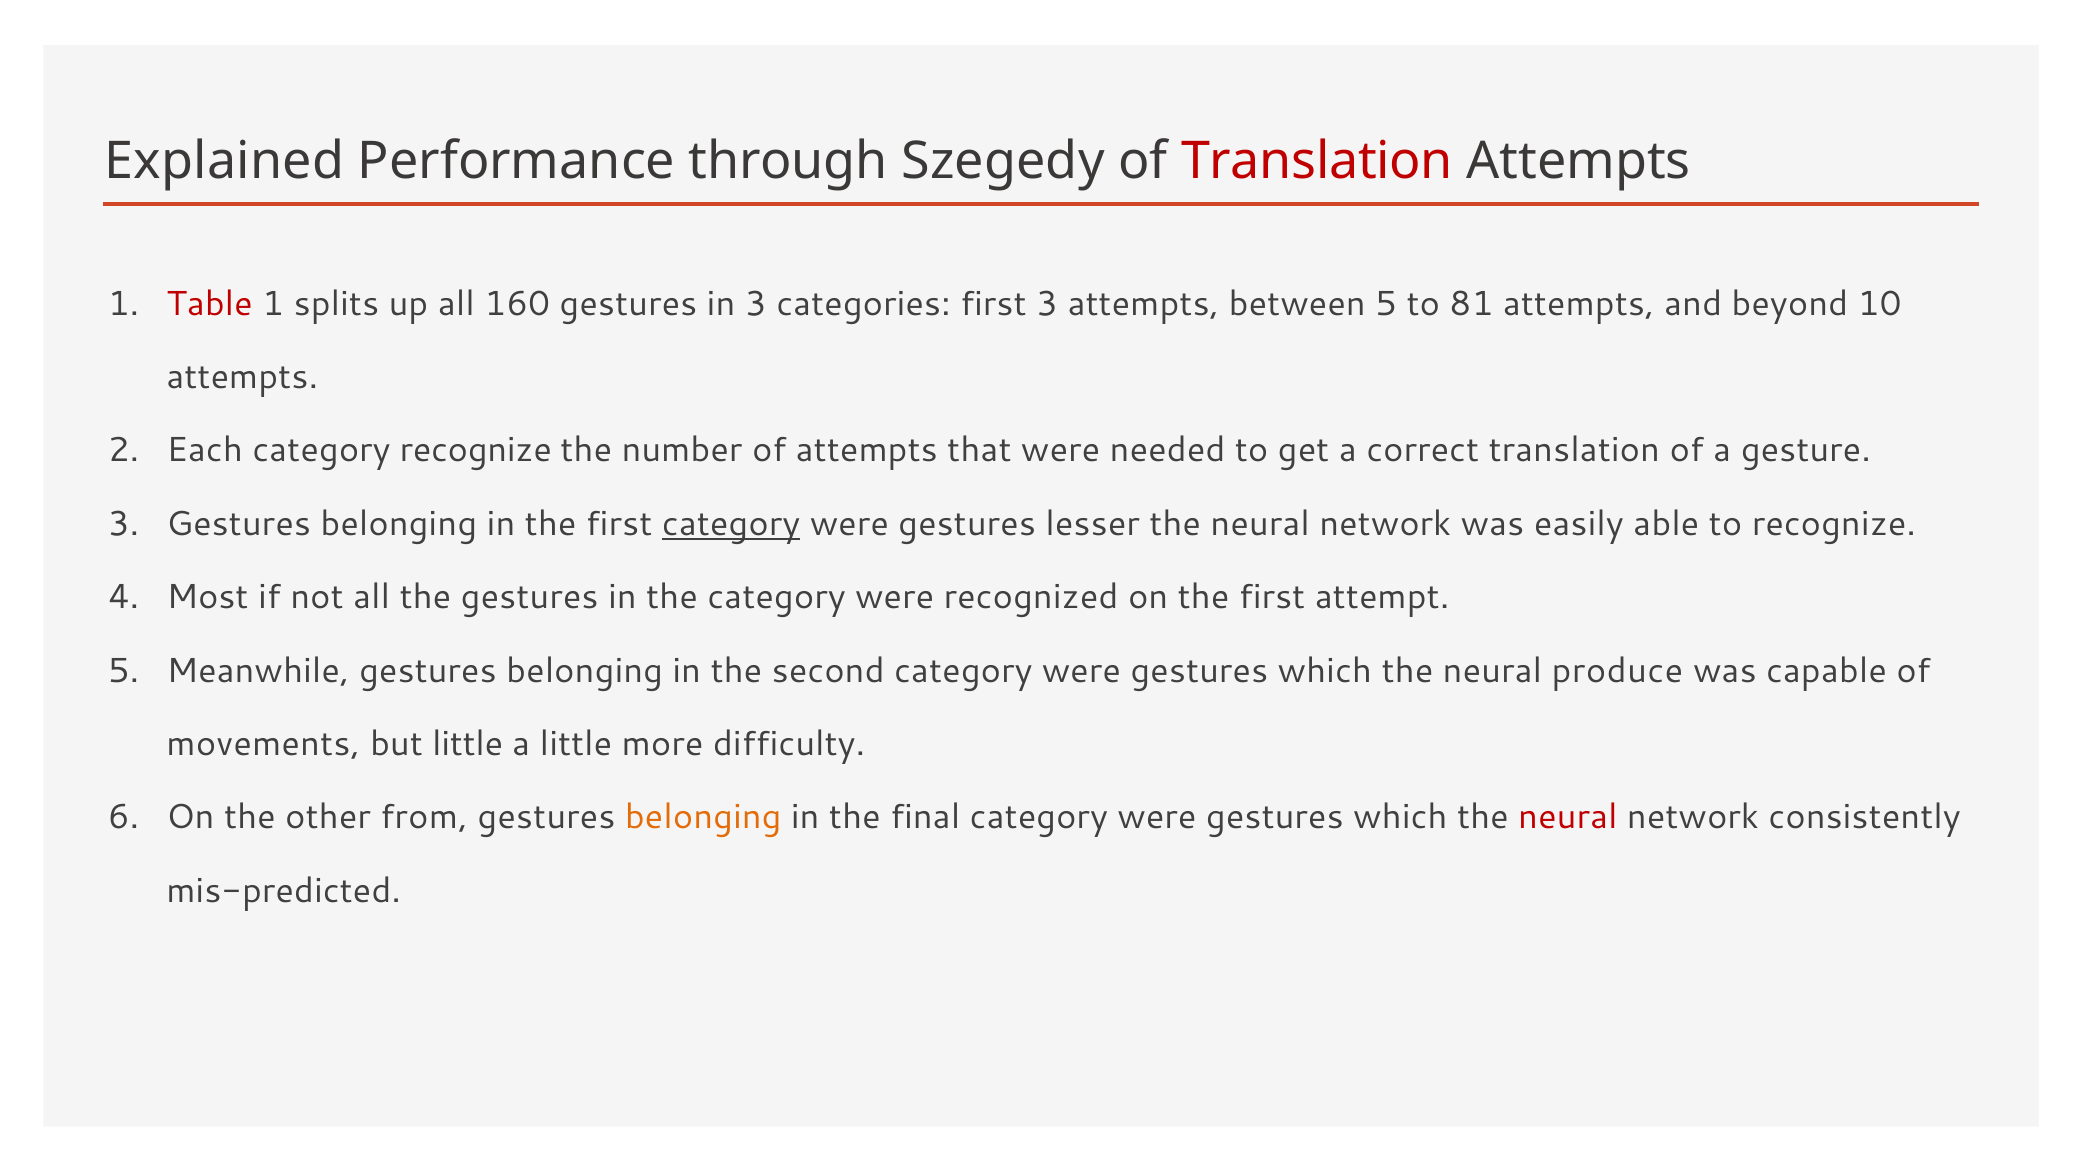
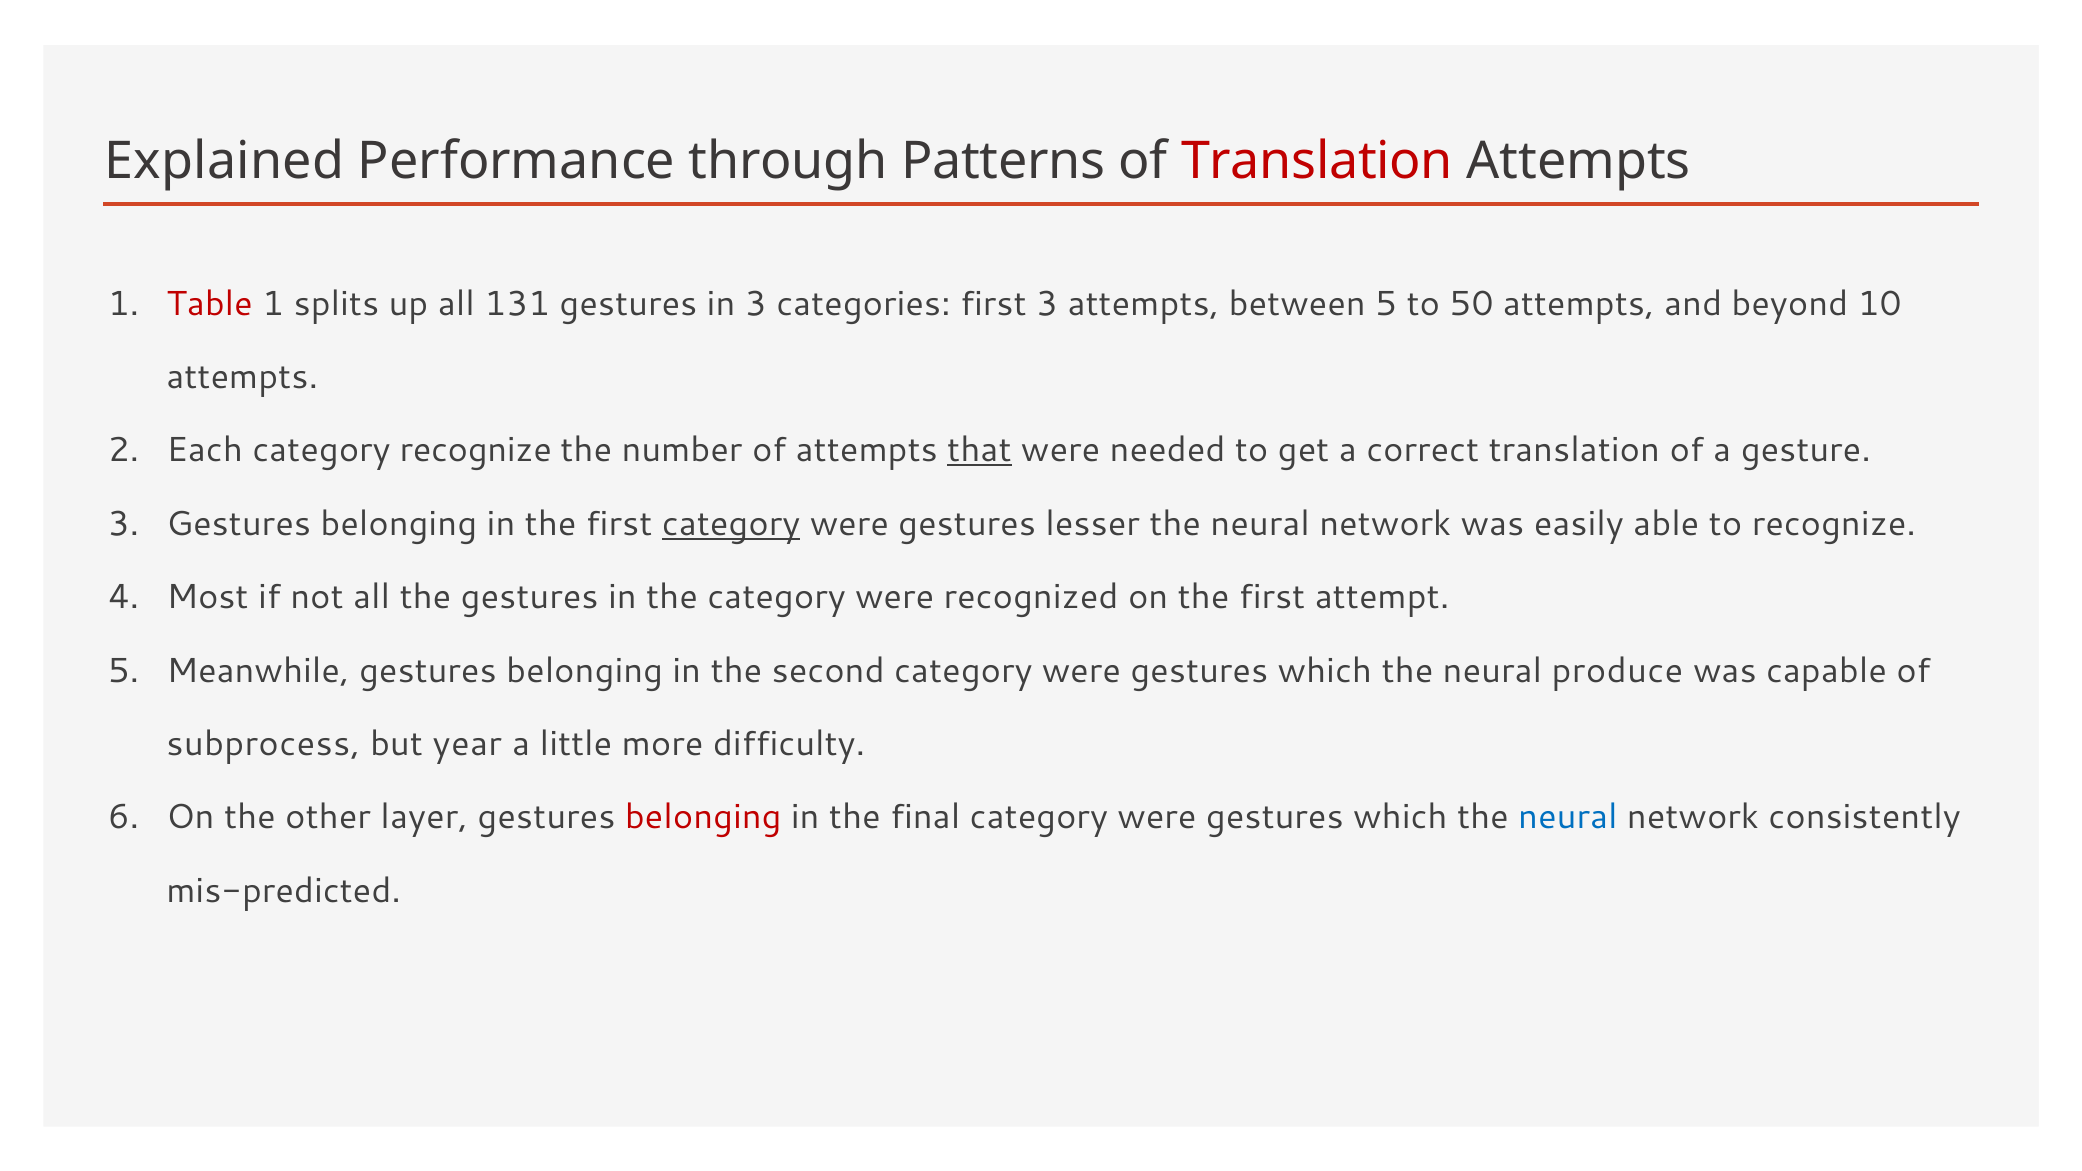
Szegedy: Szegedy -> Patterns
160: 160 -> 131
81: 81 -> 50
that underline: none -> present
movements: movements -> subprocess
but little: little -> year
from: from -> layer
belonging at (703, 818) colour: orange -> red
neural at (1568, 818) colour: red -> blue
